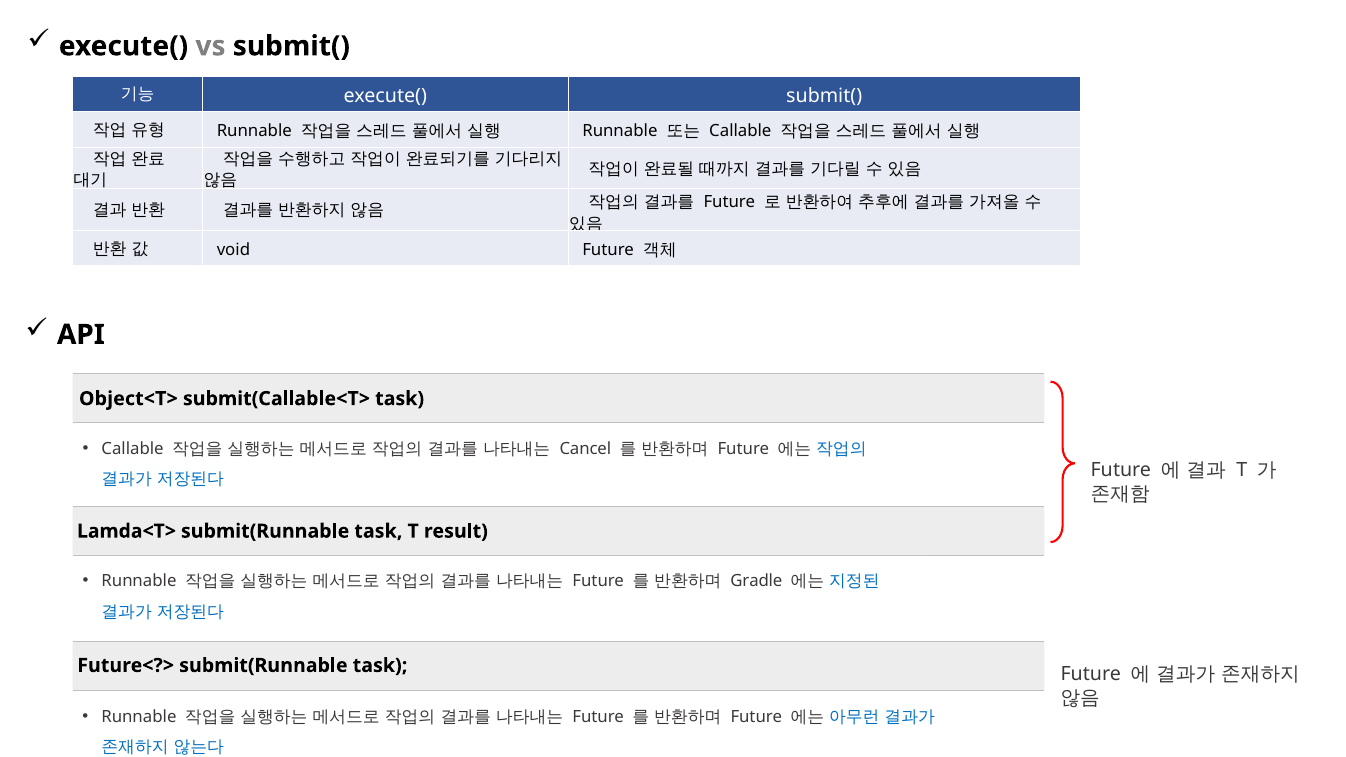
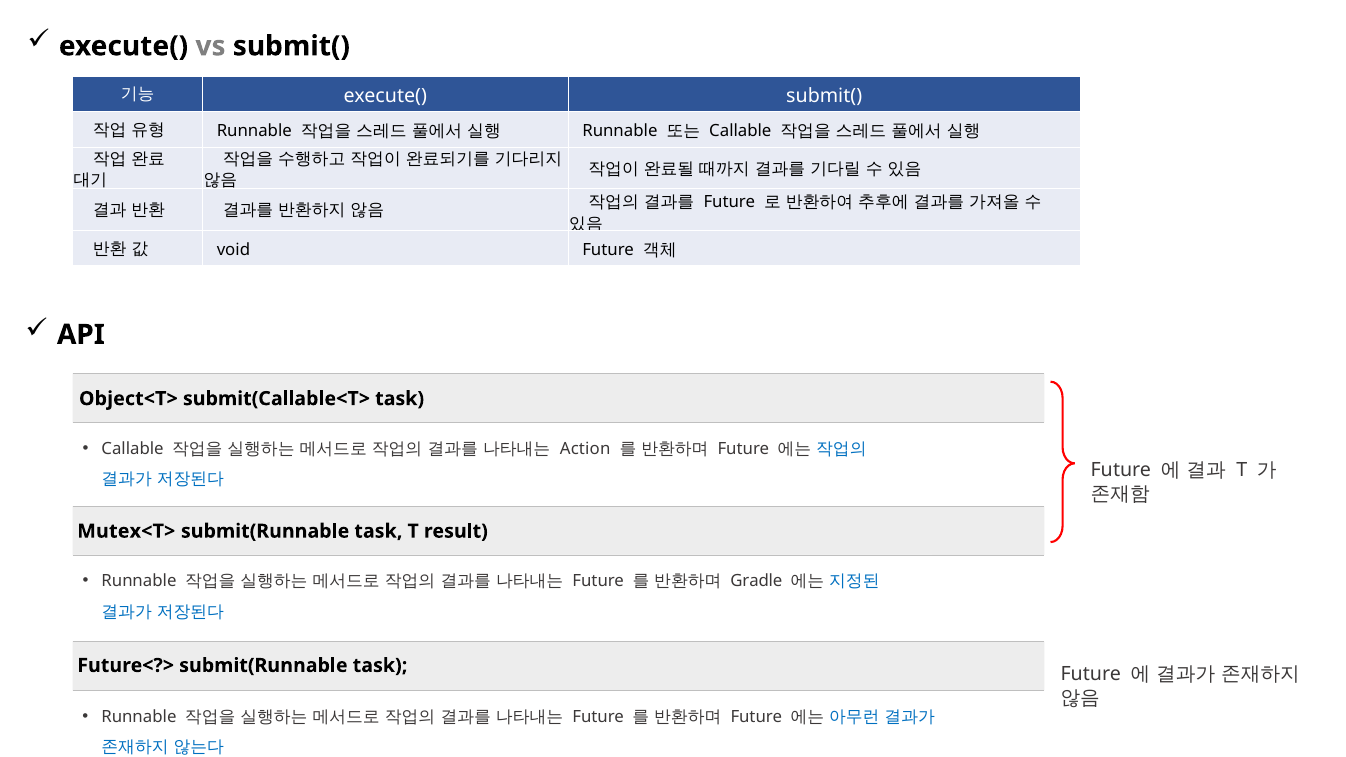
Cancel: Cancel -> Action
Lamda<T>: Lamda<T> -> Mutex<T>
